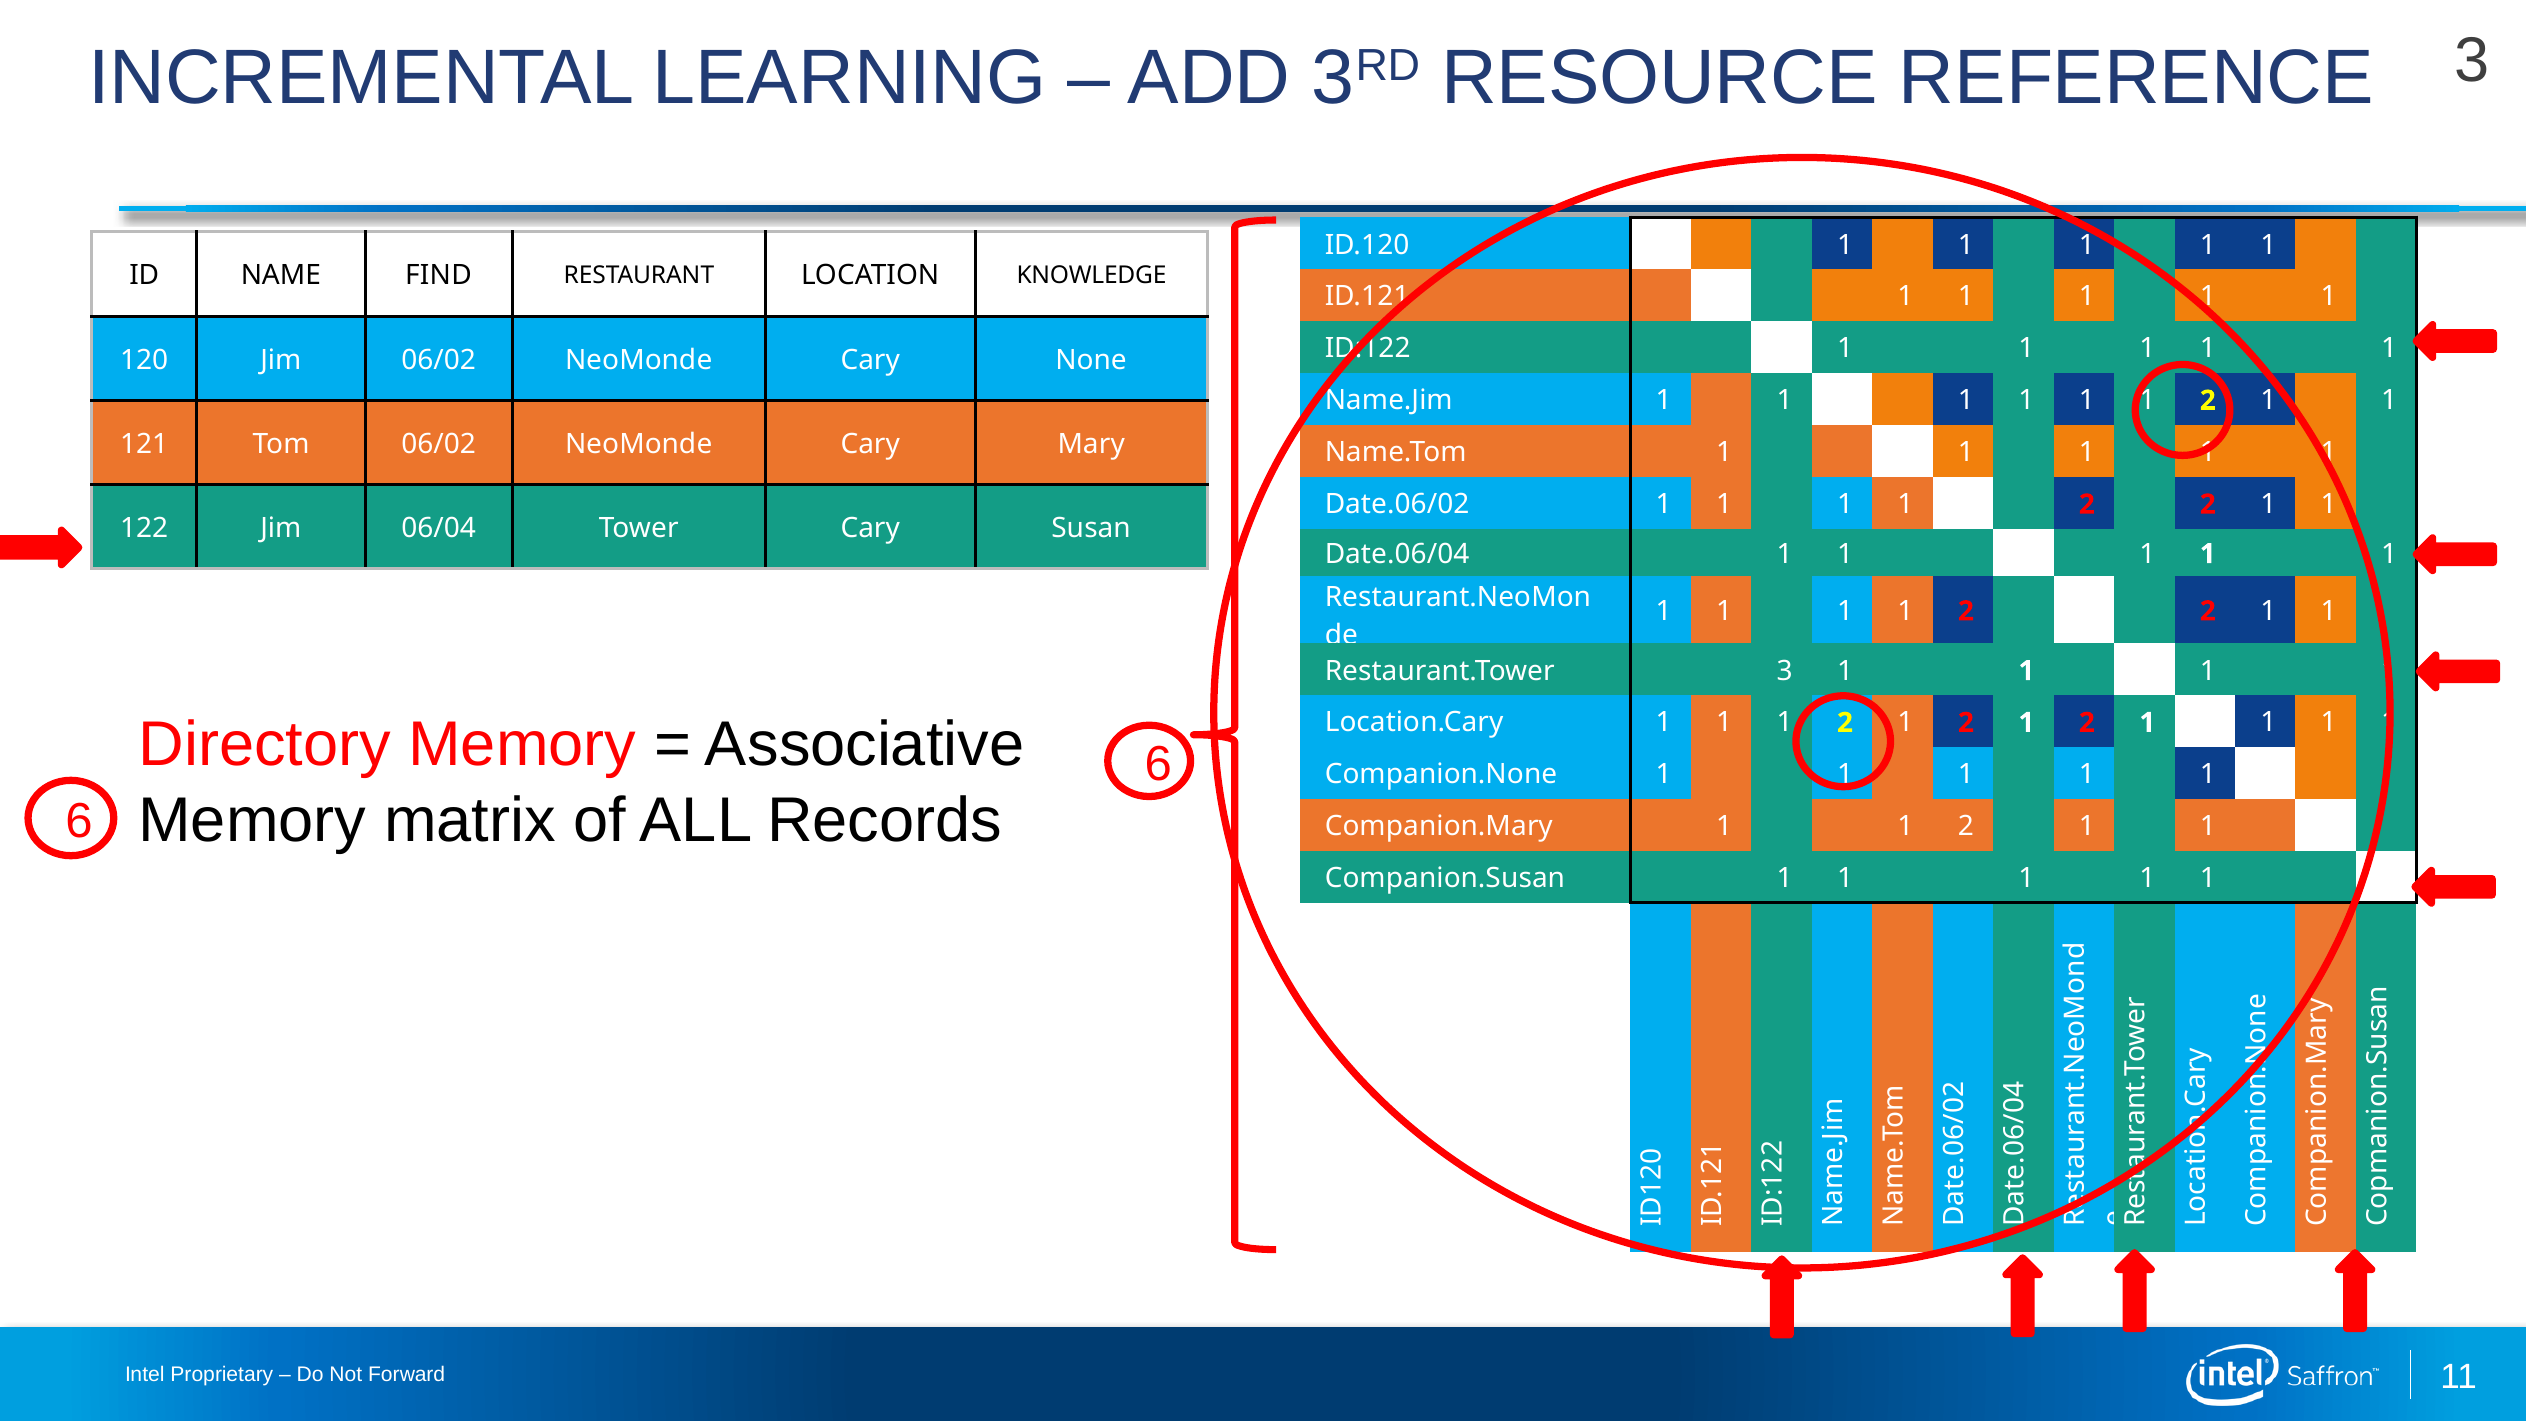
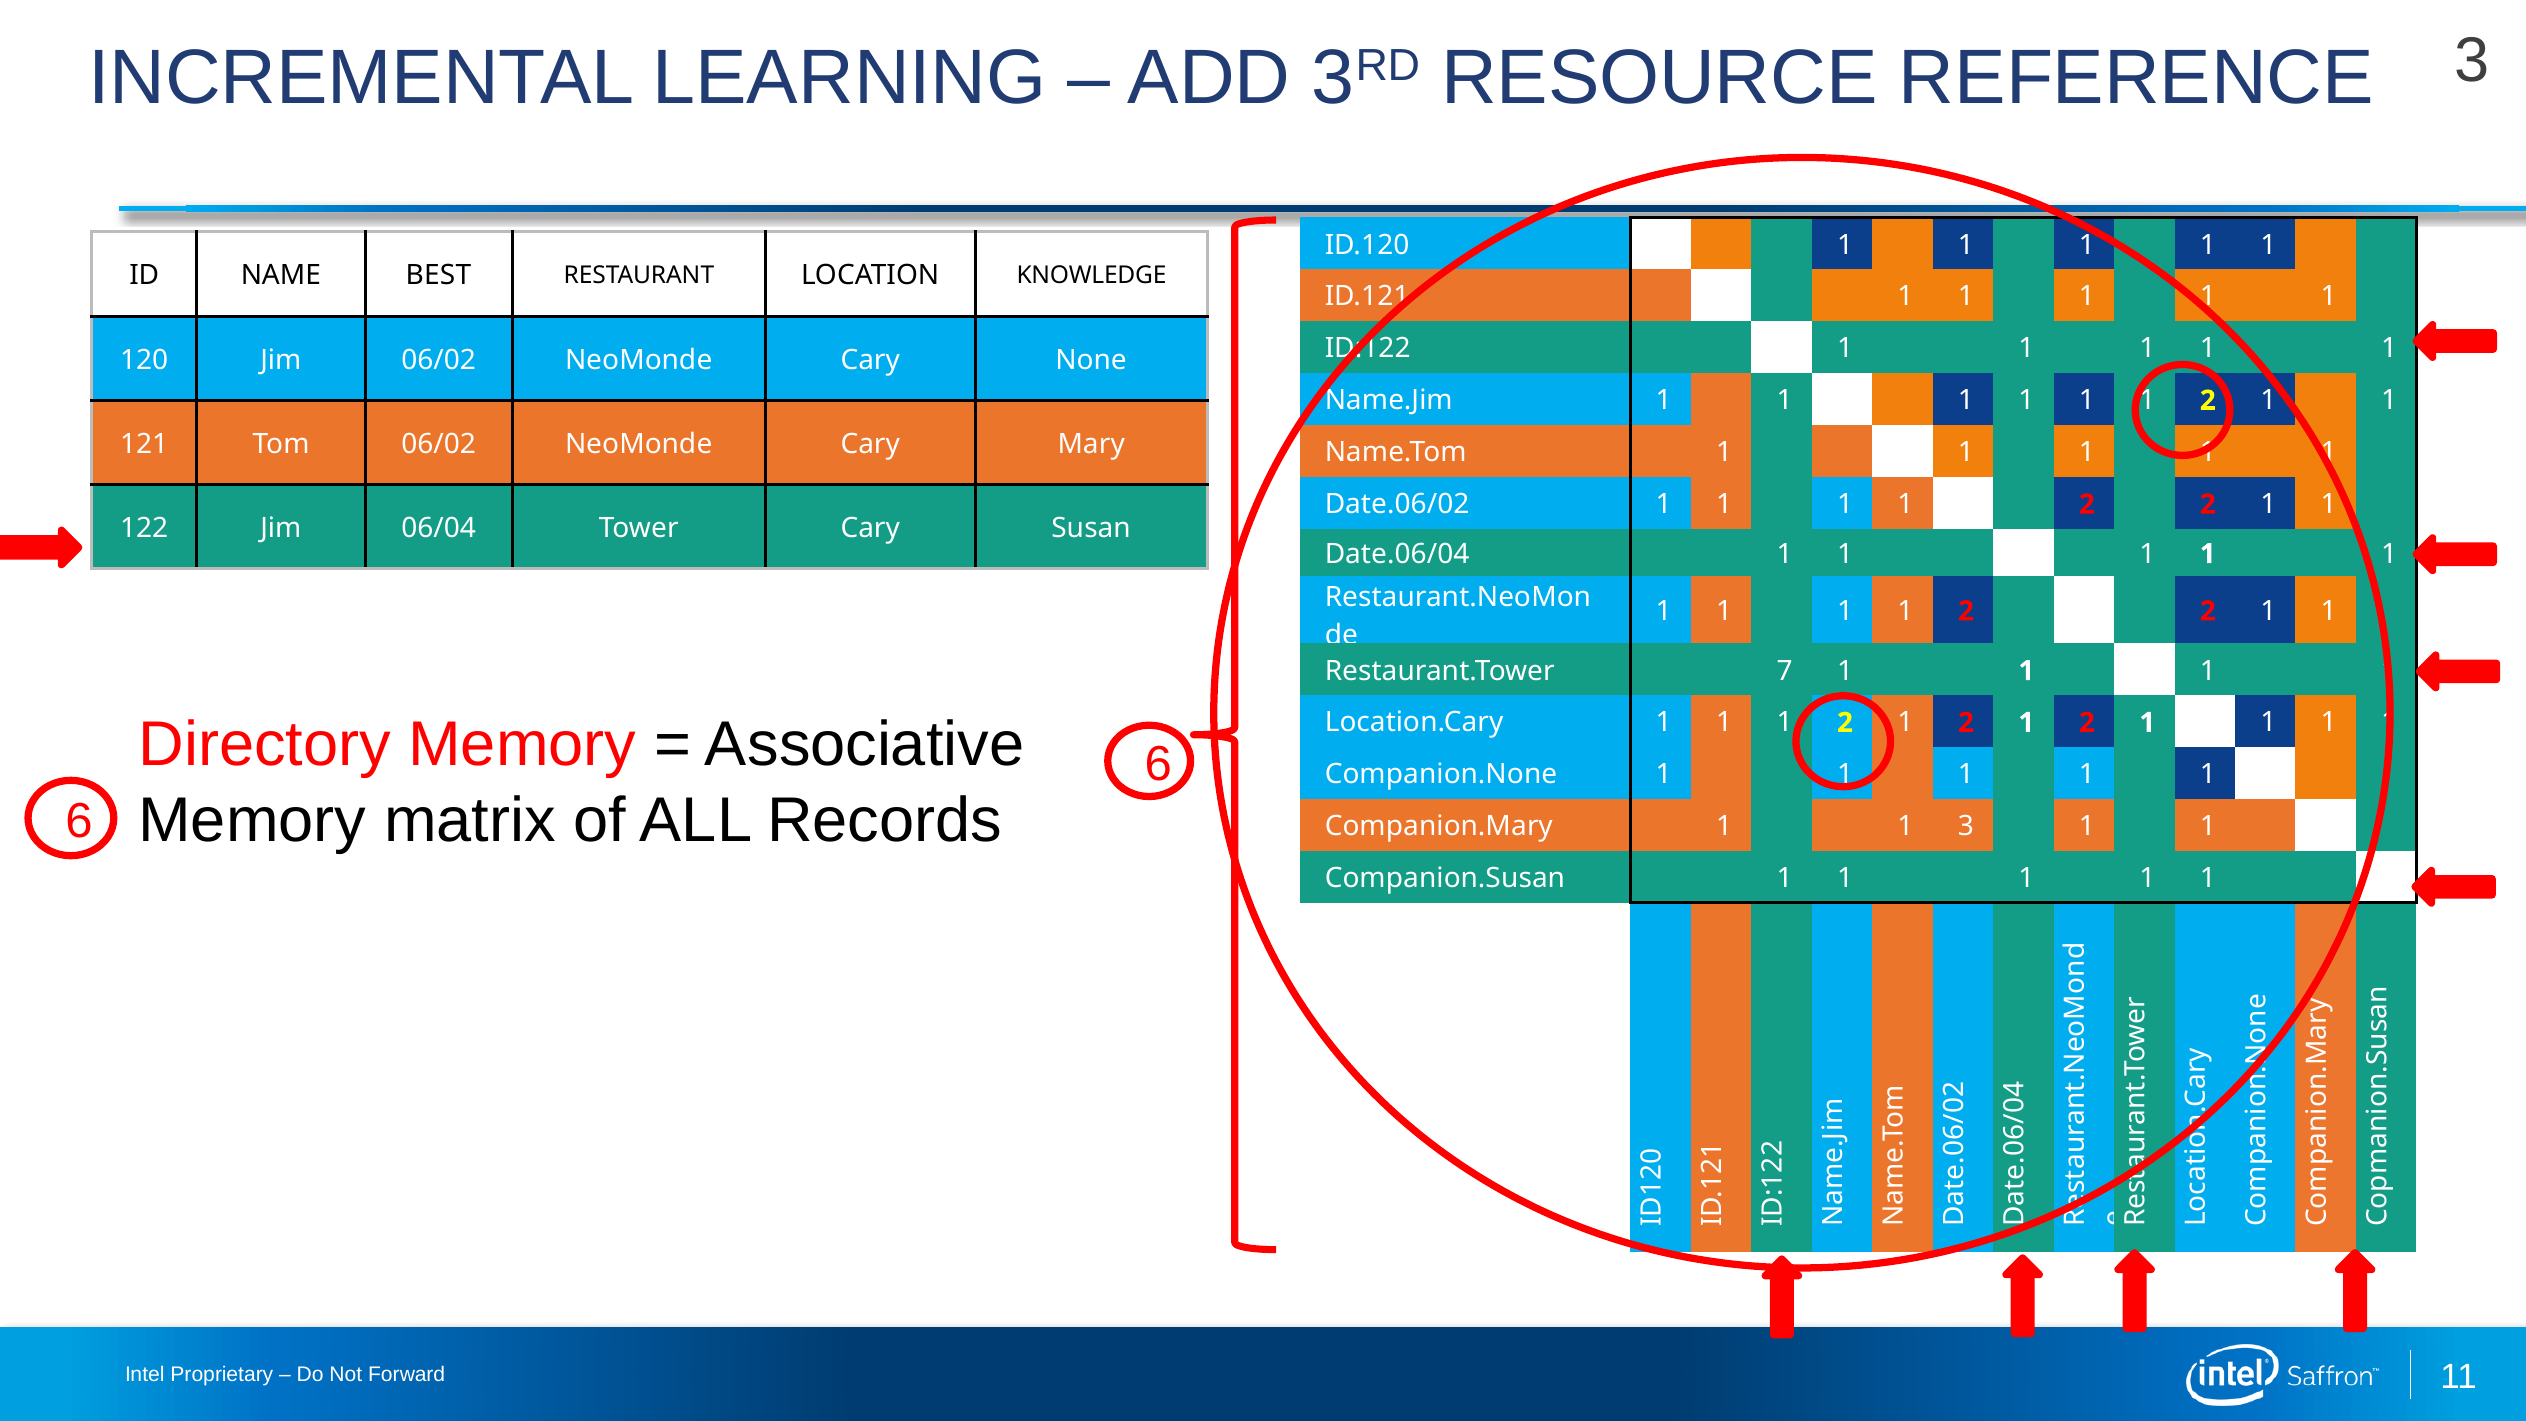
FIND: FIND -> BEST
Restaurant.Tower 3: 3 -> 7
Companion.Mary 1 1 2: 2 -> 3
